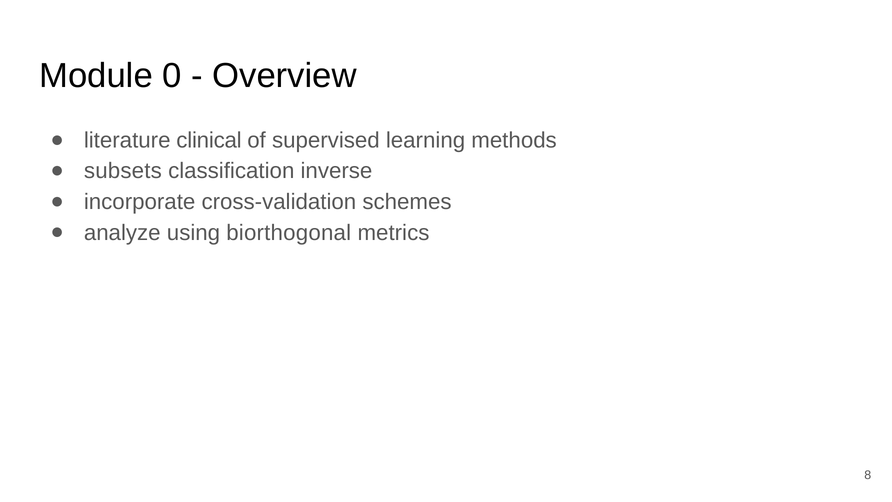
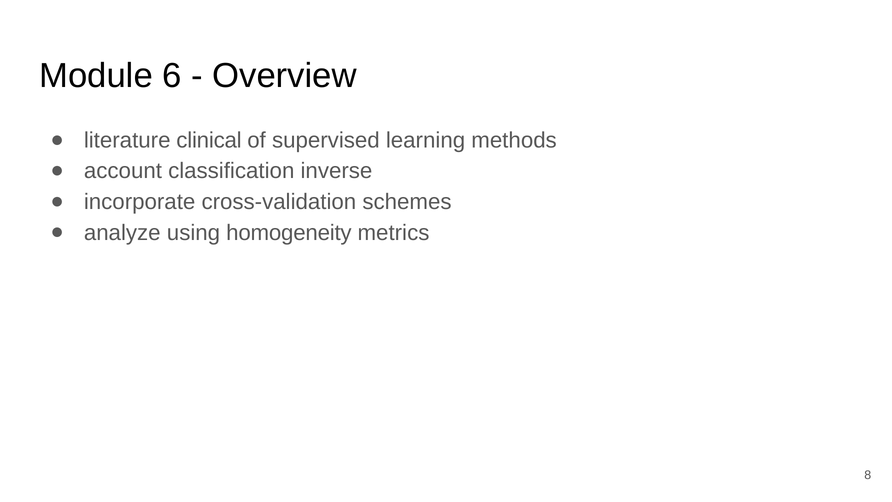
0: 0 -> 6
subsets: subsets -> account
biorthogonal: biorthogonal -> homogeneity
